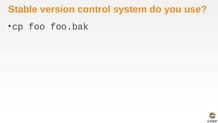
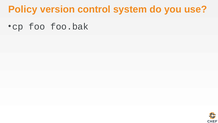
Stable: Stable -> Policy
